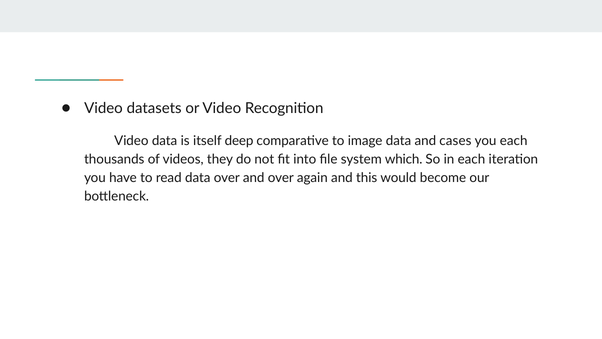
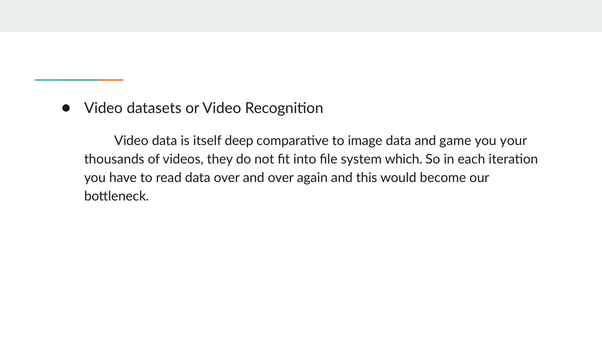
cases: cases -> game
you each: each -> your
